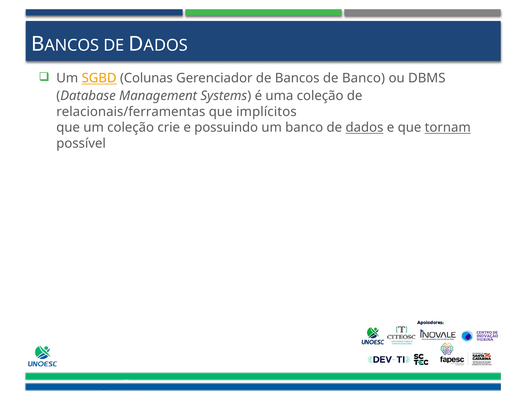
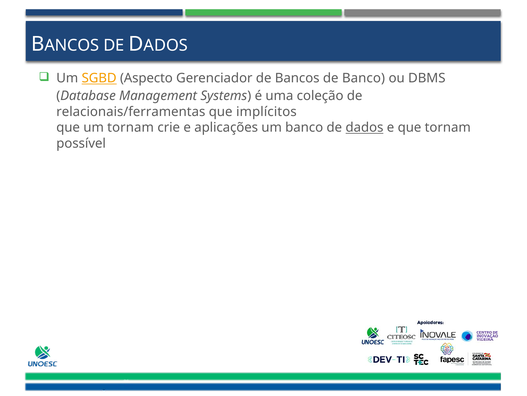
Colunas: Colunas -> Aspecto
um coleção: coleção -> tornam
possuindo: possuindo -> aplicações
tornam at (448, 127) underline: present -> none
